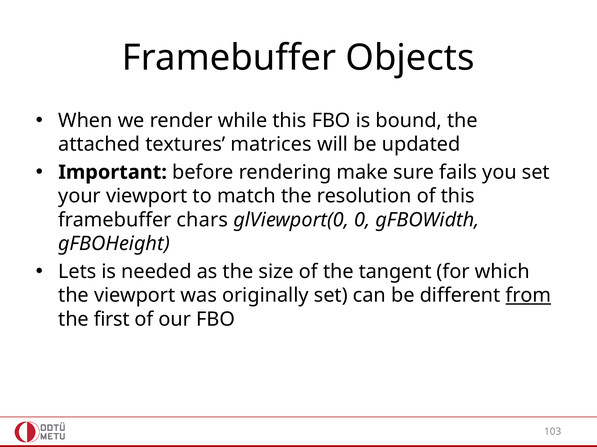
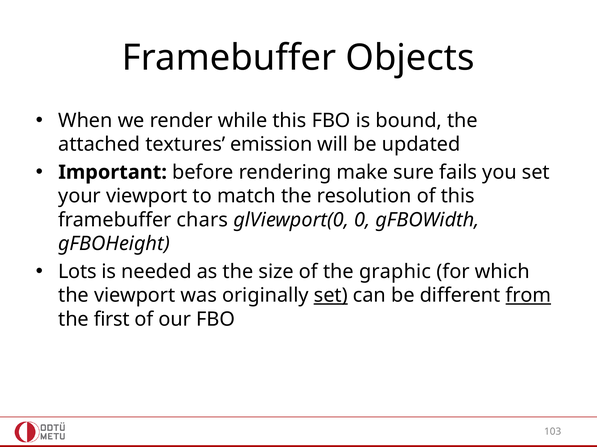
matrices: matrices -> emission
Lets: Lets -> Lots
tangent: tangent -> graphic
set at (331, 296) underline: none -> present
